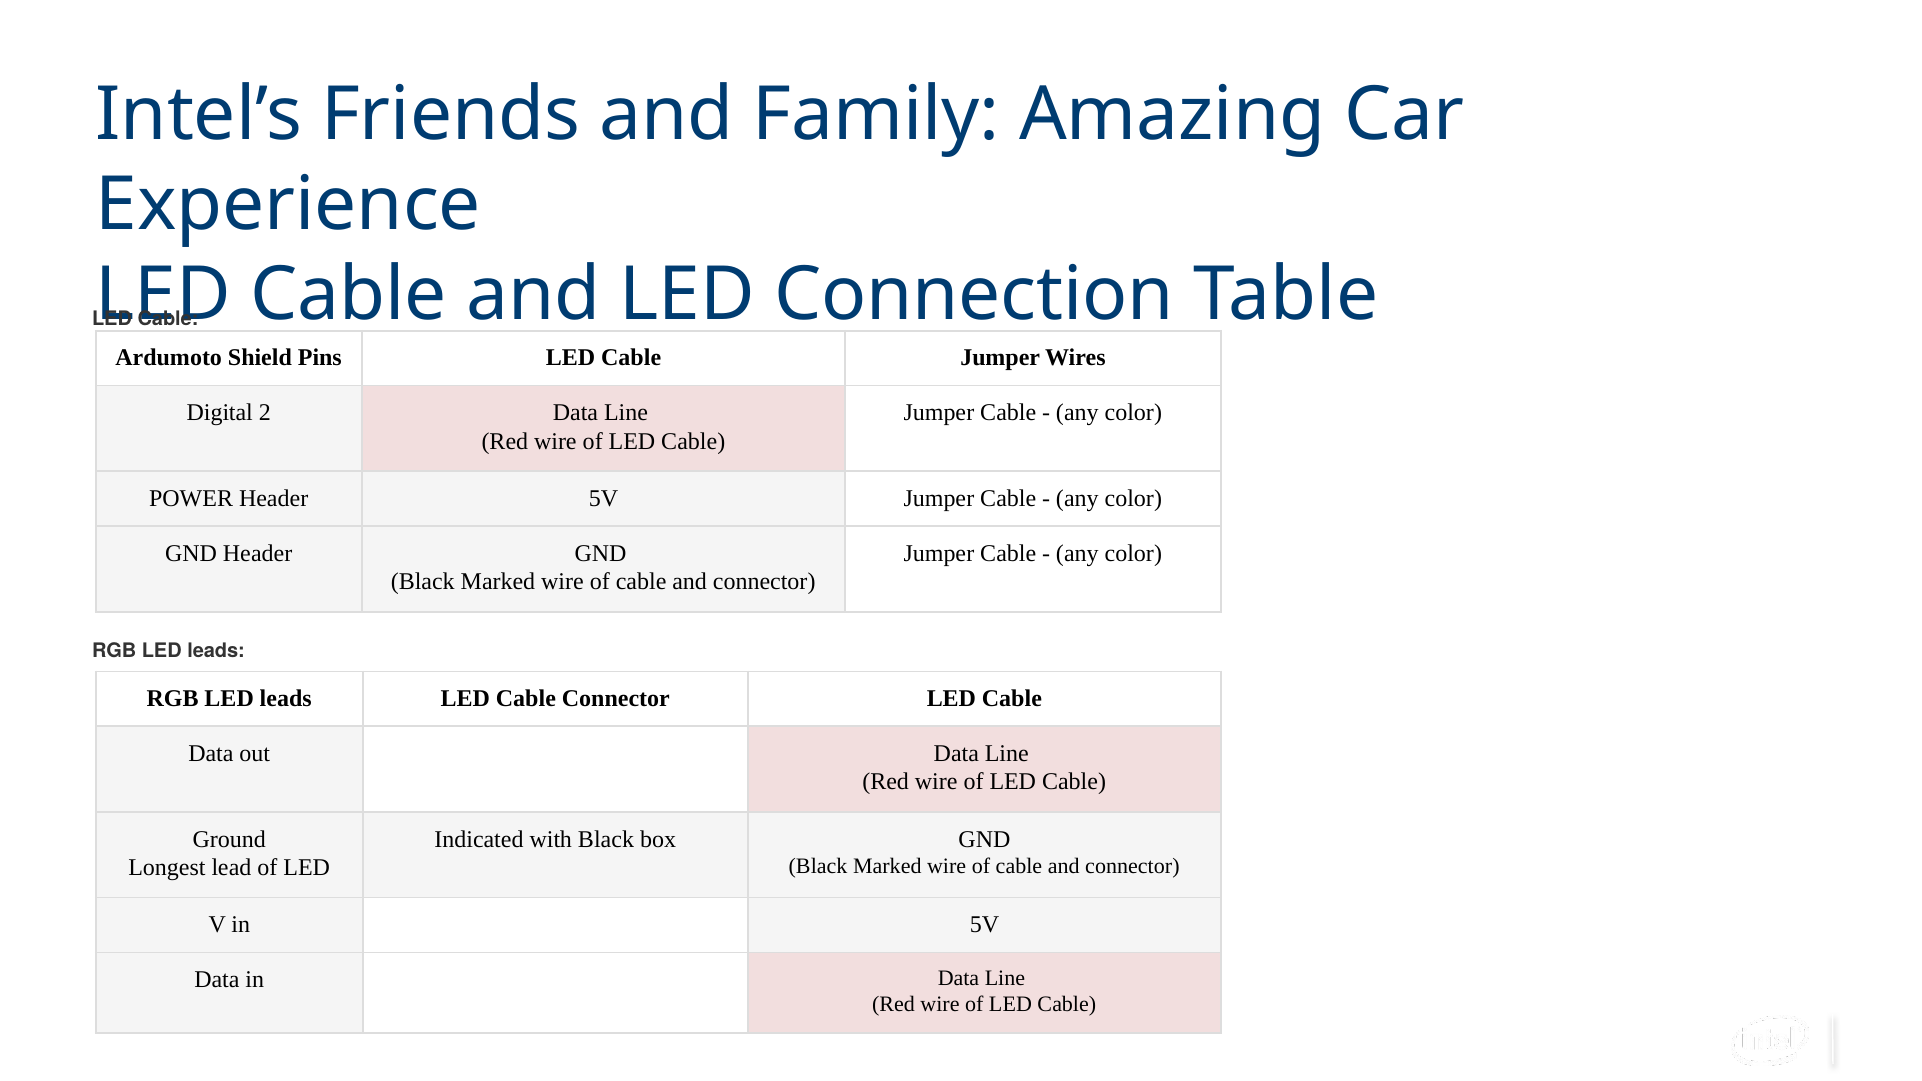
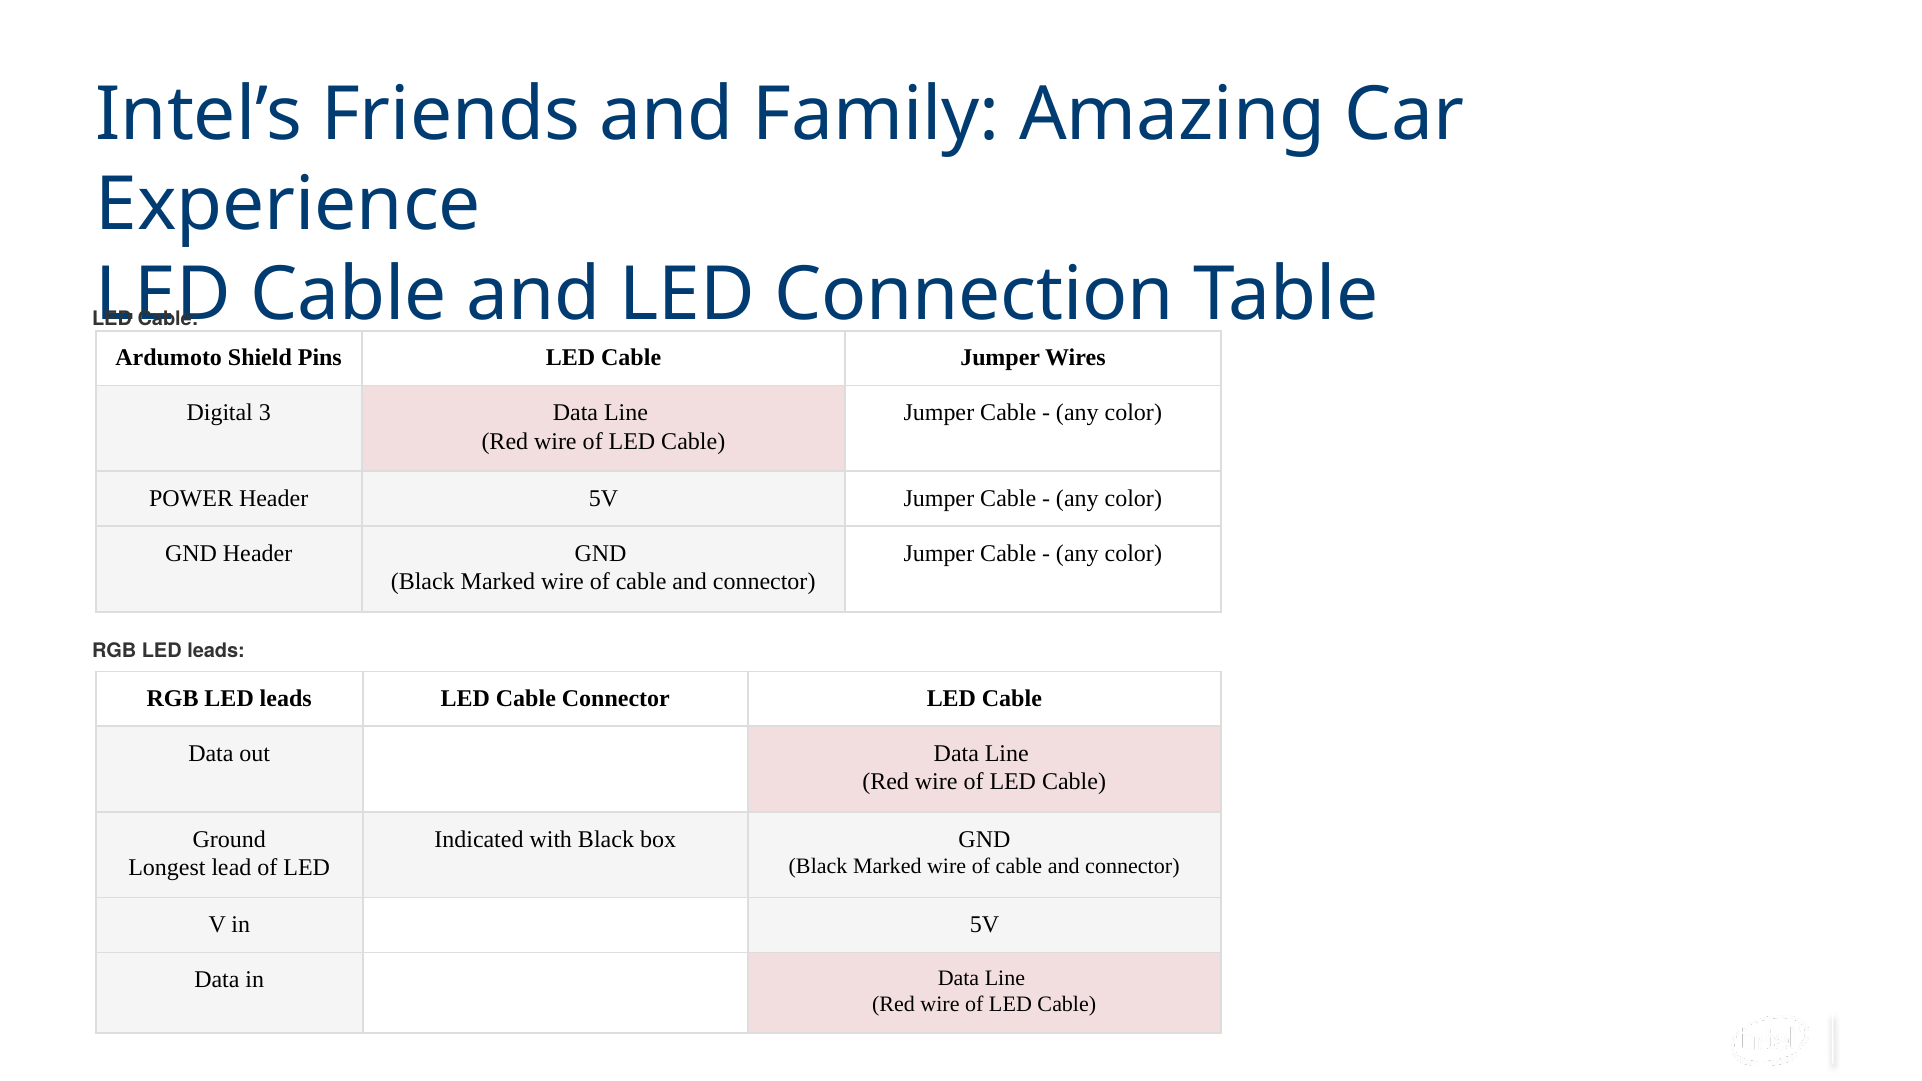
2: 2 -> 3
